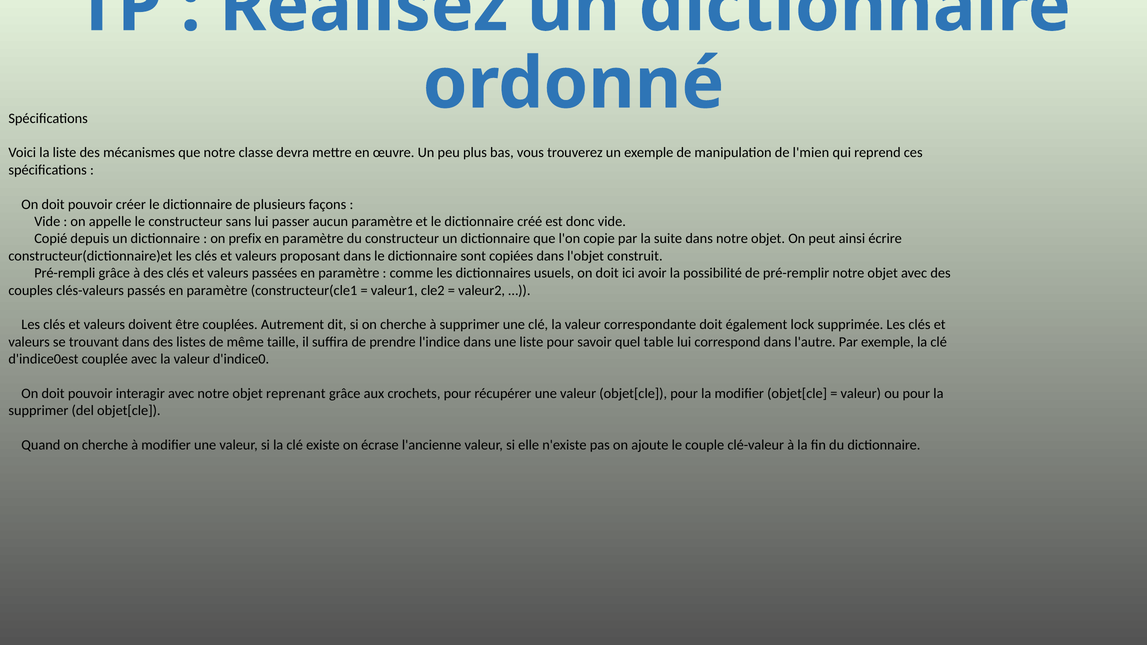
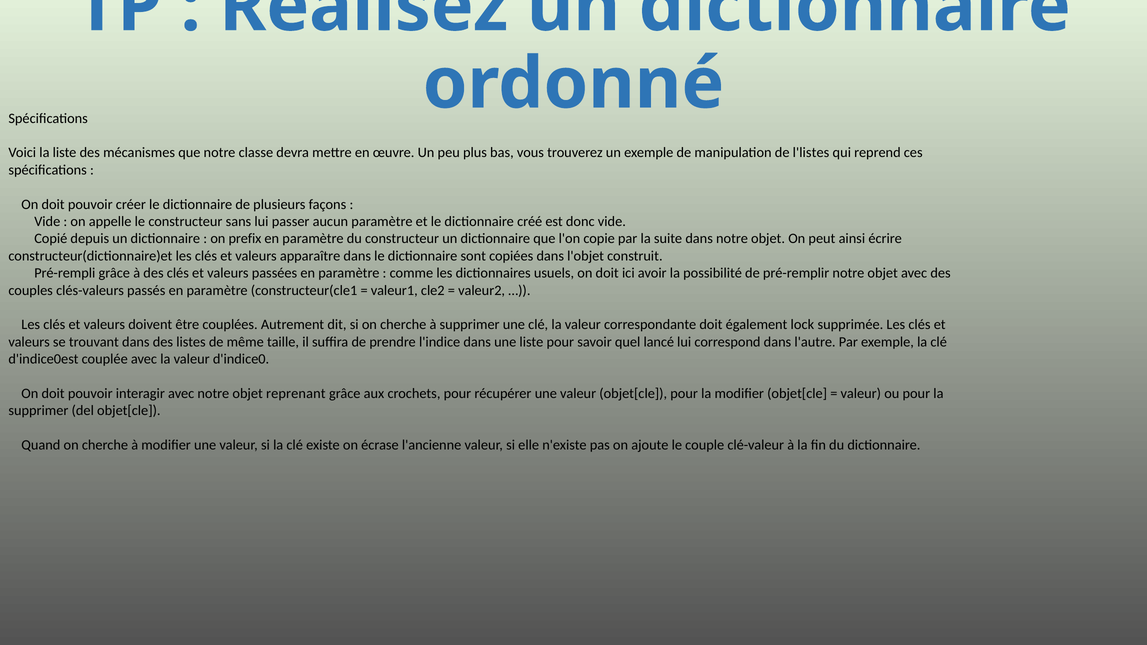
l'mien: l'mien -> l'listes
proposant: proposant -> apparaître
table: table -> lancé
